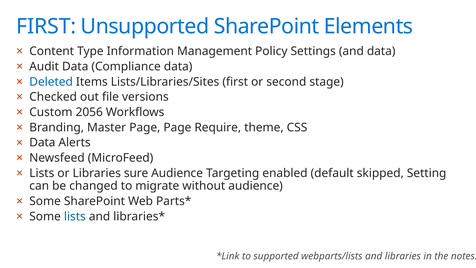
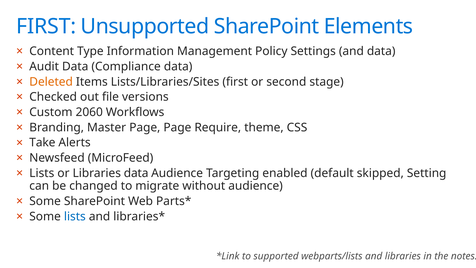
Deleted colour: blue -> orange
2056: 2056 -> 2060
Data at (42, 143): Data -> Take
Libraries sure: sure -> data
